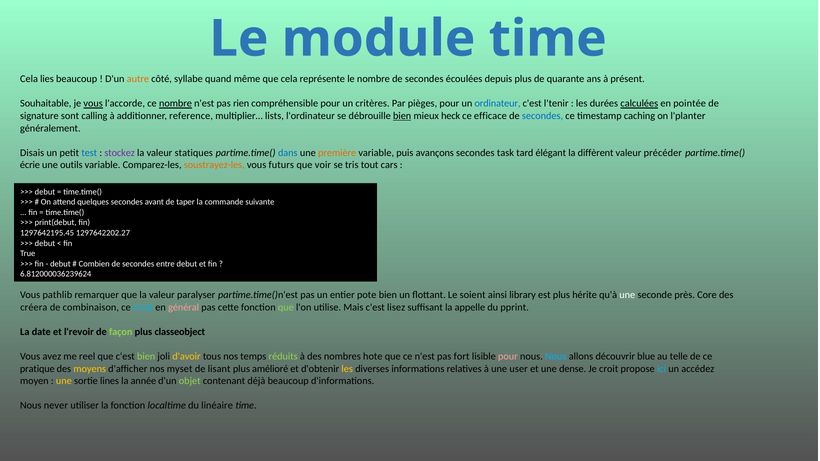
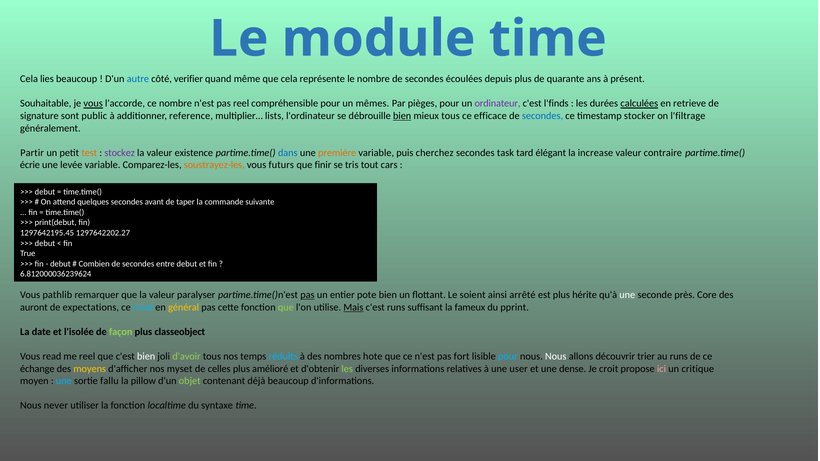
autre colour: orange -> blue
syllabe: syllabe -> verifier
nombre at (175, 104) underline: present -> none
pas rien: rien -> reel
critères: critères -> mêmes
ordinateur colour: blue -> purple
l'tenir: l'tenir -> l'finds
pointée: pointée -> retrieve
calling: calling -> public
mieux heck: heck -> tous
caching: caching -> stocker
l'planter: l'planter -> l'filtrage
Disais: Disais -> Partir
test colour: blue -> orange
statiques: statiques -> existence
avançons: avançons -> cherchez
diffèrent: diffèrent -> increase
précéder: précéder -> contraire
outils: outils -> levée
voir: voir -> finir
pas at (307, 295) underline: none -> present
library: library -> arrêté
créera: créera -> auront
combinaison: combinaison -> expectations
général colour: pink -> yellow
Mais underline: none -> present
c'est lisez: lisez -> runs
appelle: appelle -> fameux
l'revoir: l'revoir -> l'isolée
avez: avez -> read
bien at (146, 357) colour: light green -> white
d'avoir colour: yellow -> light green
réduits colour: light green -> light blue
pour at (508, 357) colour: pink -> light blue
Nous at (556, 357) colour: light blue -> white
blue: blue -> trier
au telle: telle -> runs
pratique: pratique -> échange
lisant: lisant -> celles
les at (347, 369) colour: yellow -> light green
ici colour: light blue -> pink
accédez: accédez -> critique
une at (64, 381) colour: yellow -> light blue
lines: lines -> fallu
année: année -> pillow
linéaire: linéaire -> syntaxe
